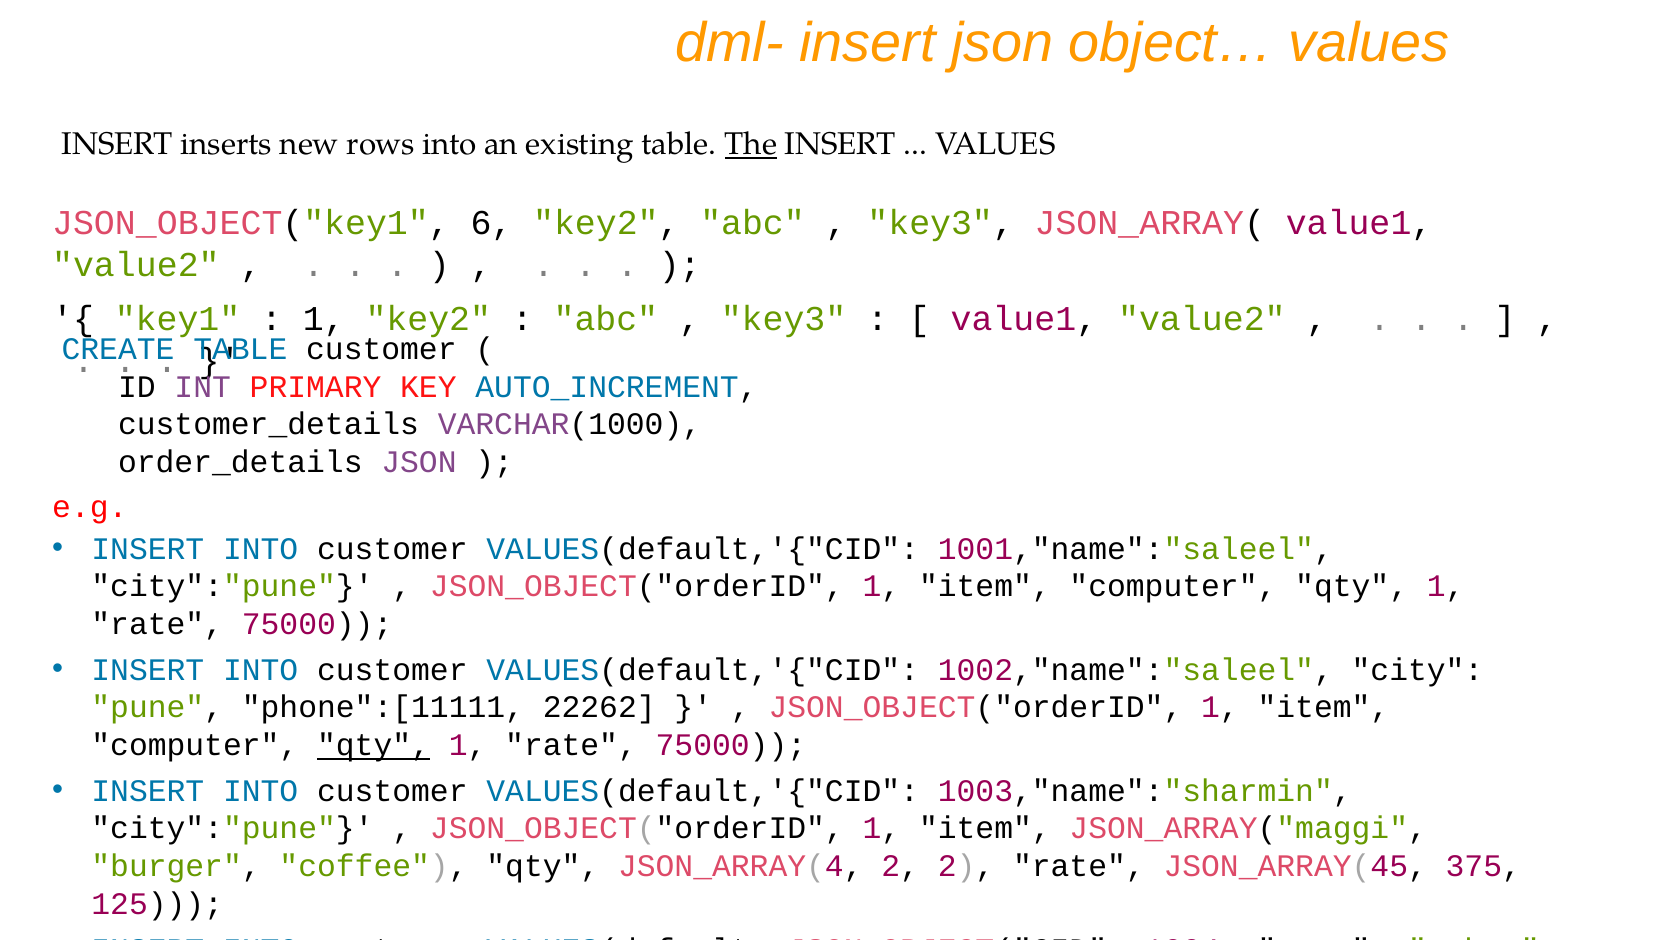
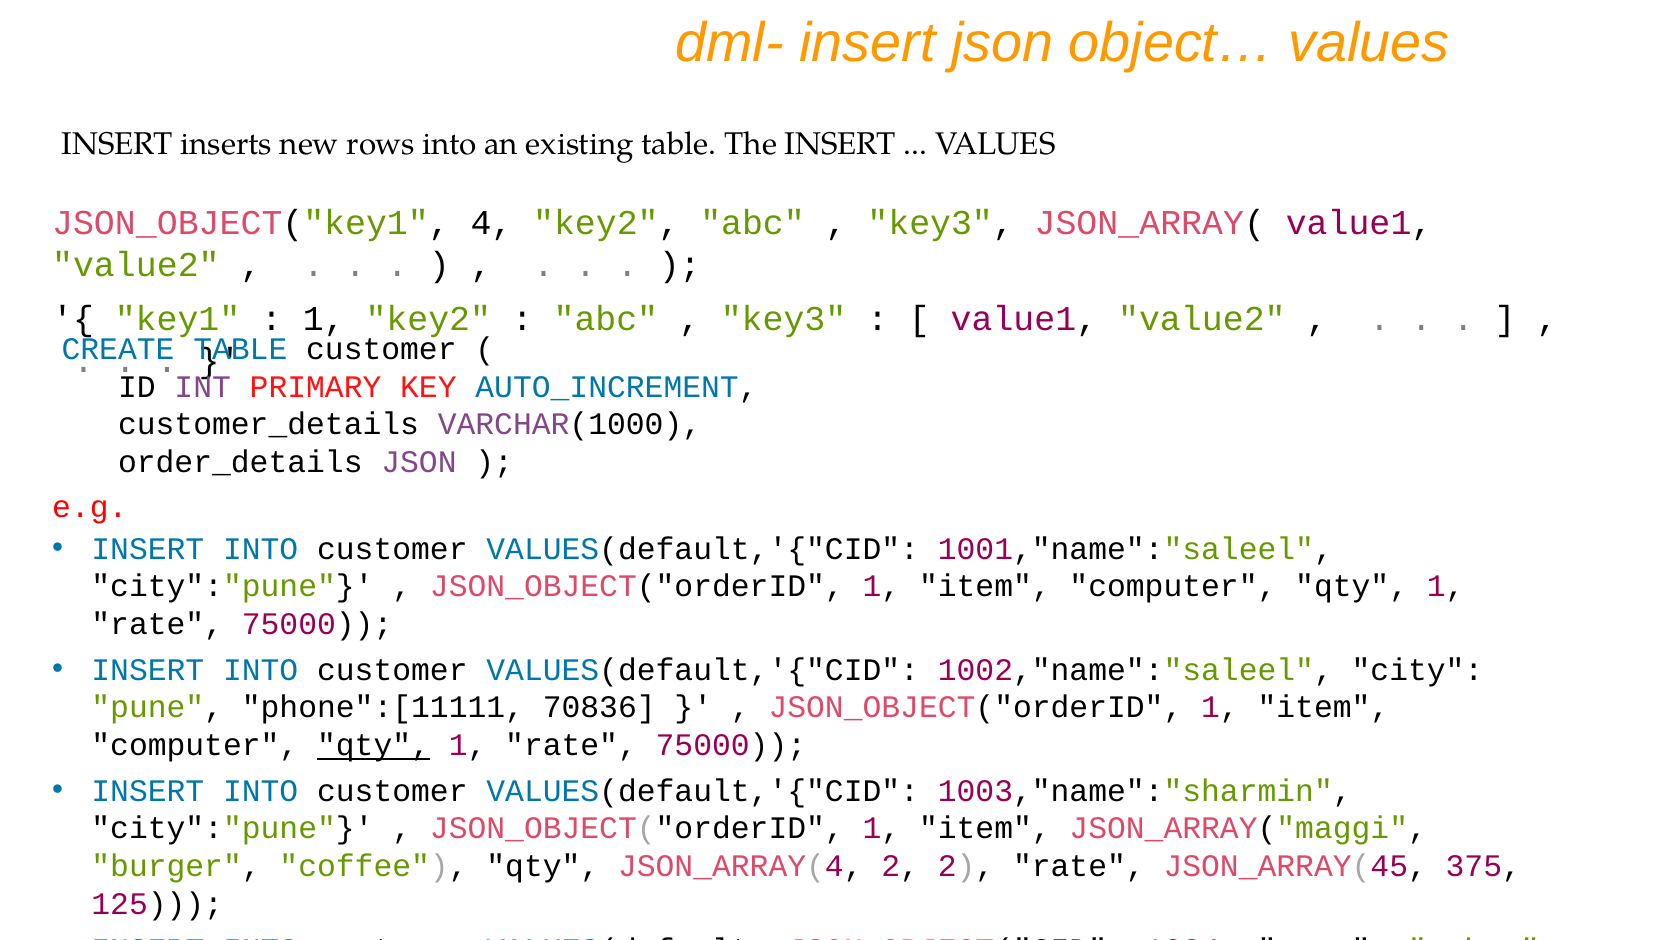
The underline: present -> none
6: 6 -> 4
22262: 22262 -> 70836
